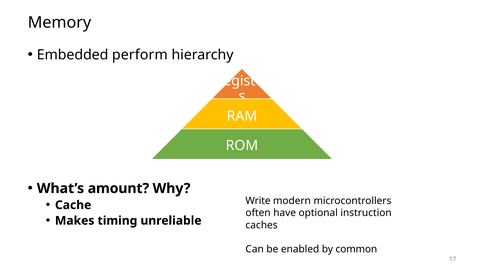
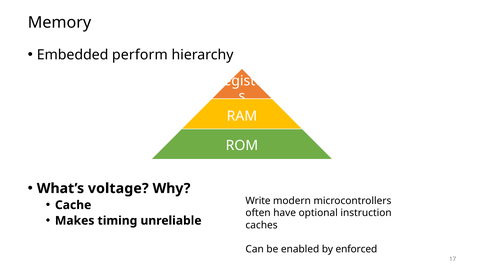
amount: amount -> voltage
common: common -> enforced
